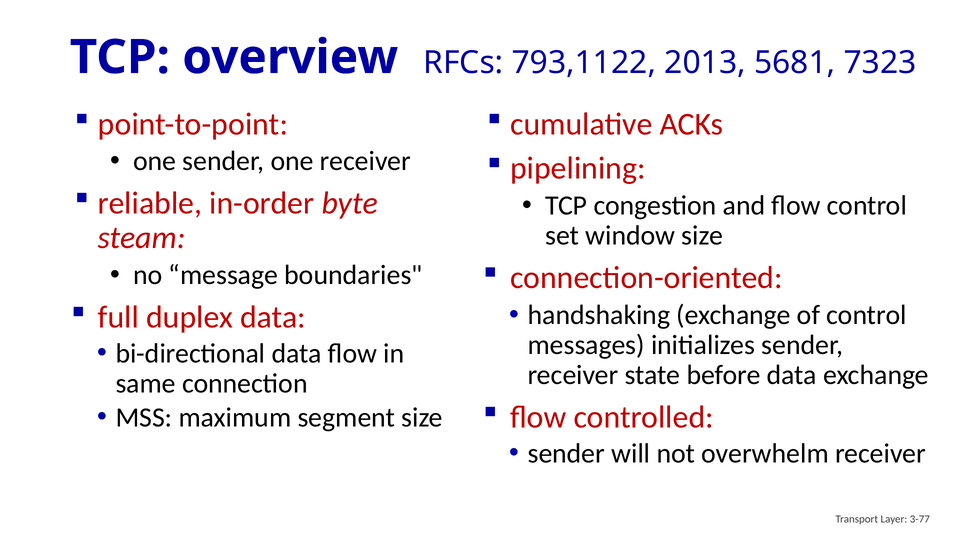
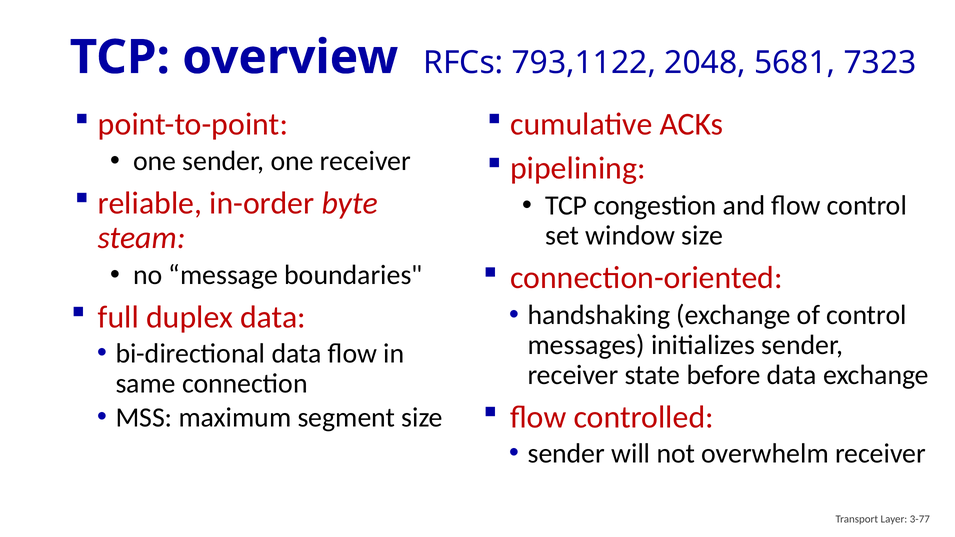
2013: 2013 -> 2048
